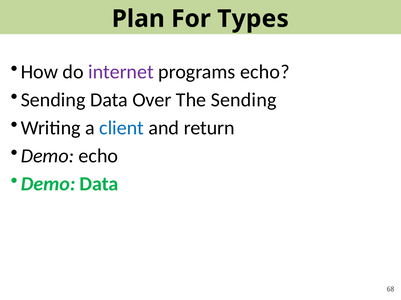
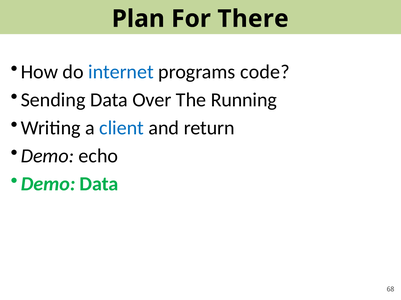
Types: Types -> There
internet colour: purple -> blue
programs echo: echo -> code
The Sending: Sending -> Running
